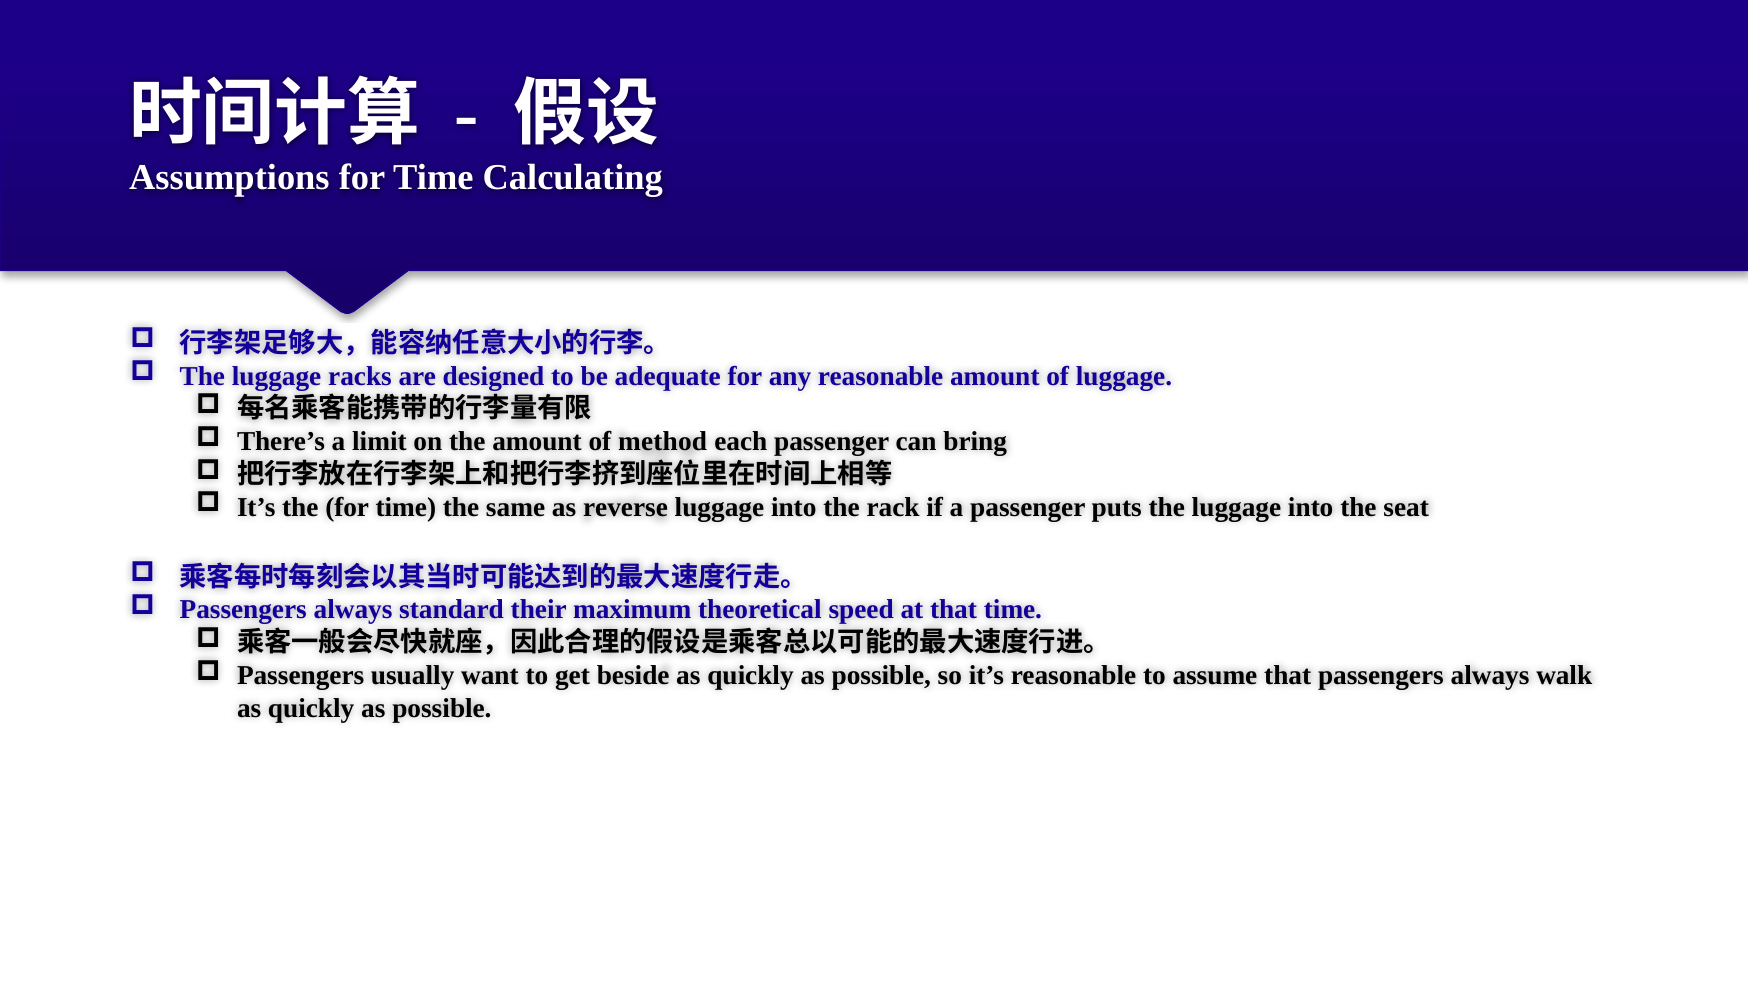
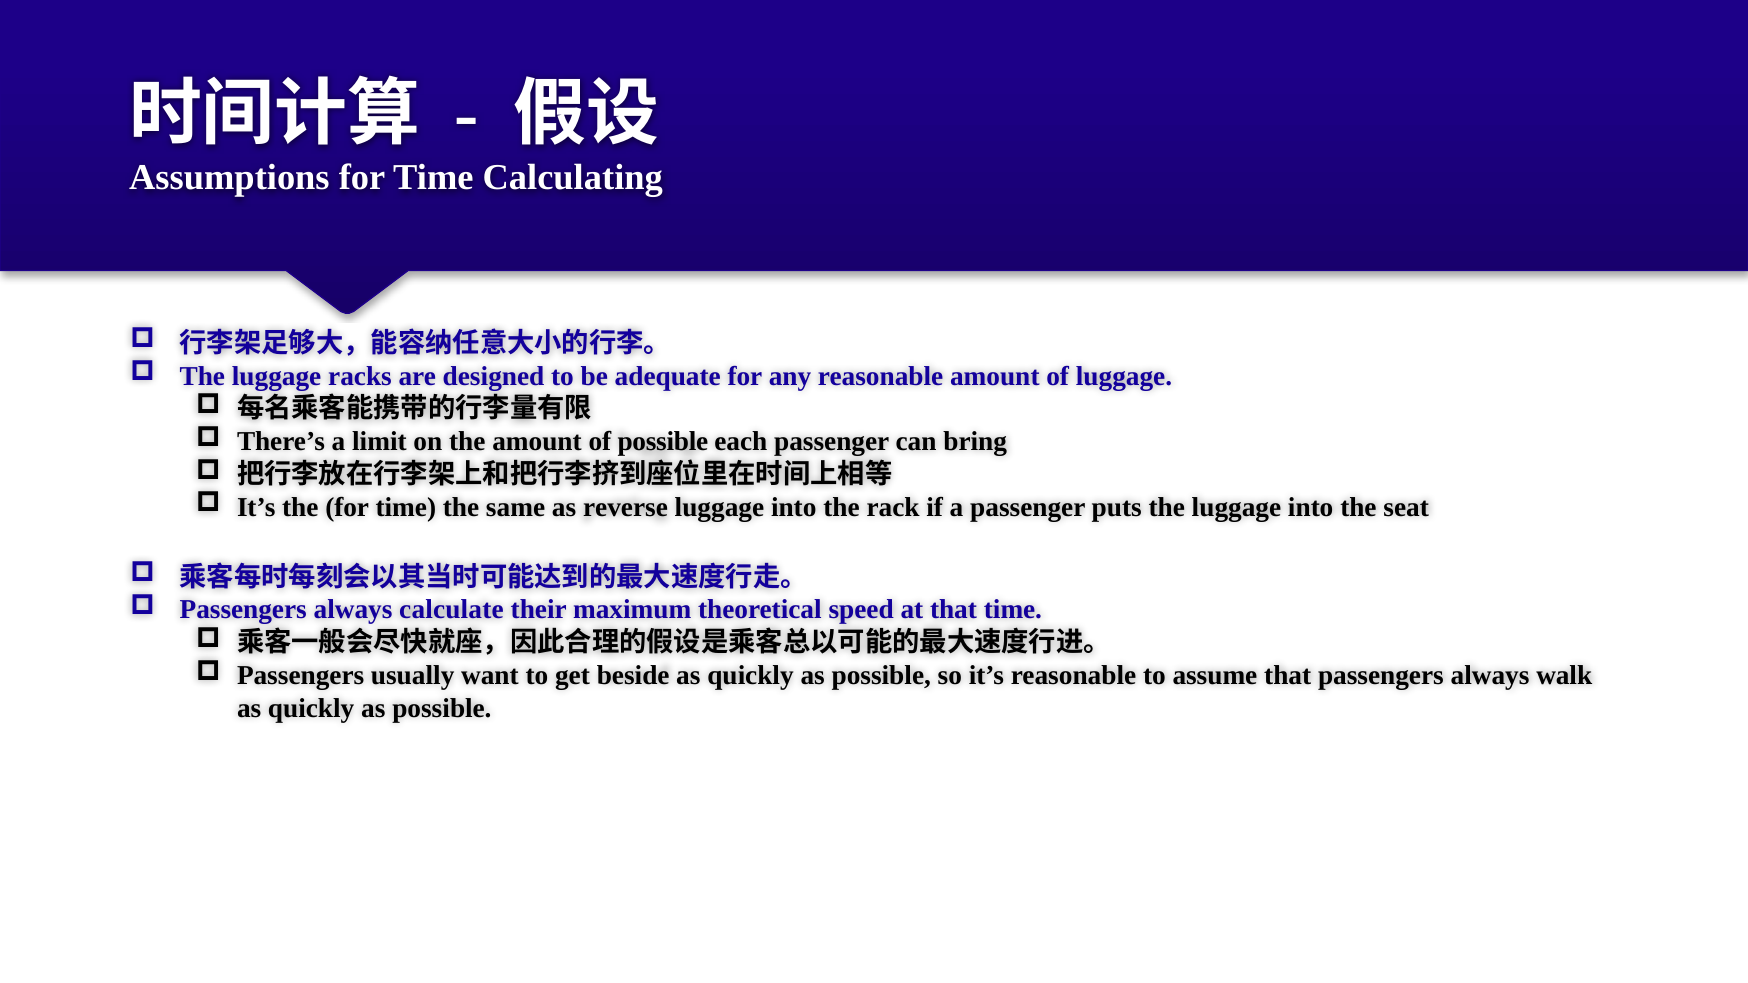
of method: method -> possible
standard: standard -> calculate
